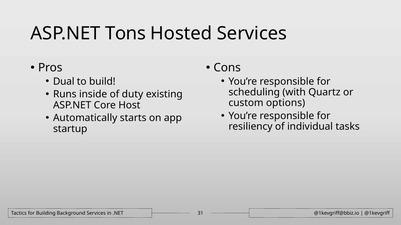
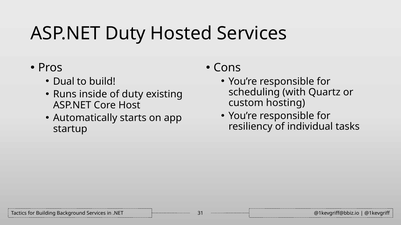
ASP.NET Tons: Tons -> Duty
options: options -> hosting
